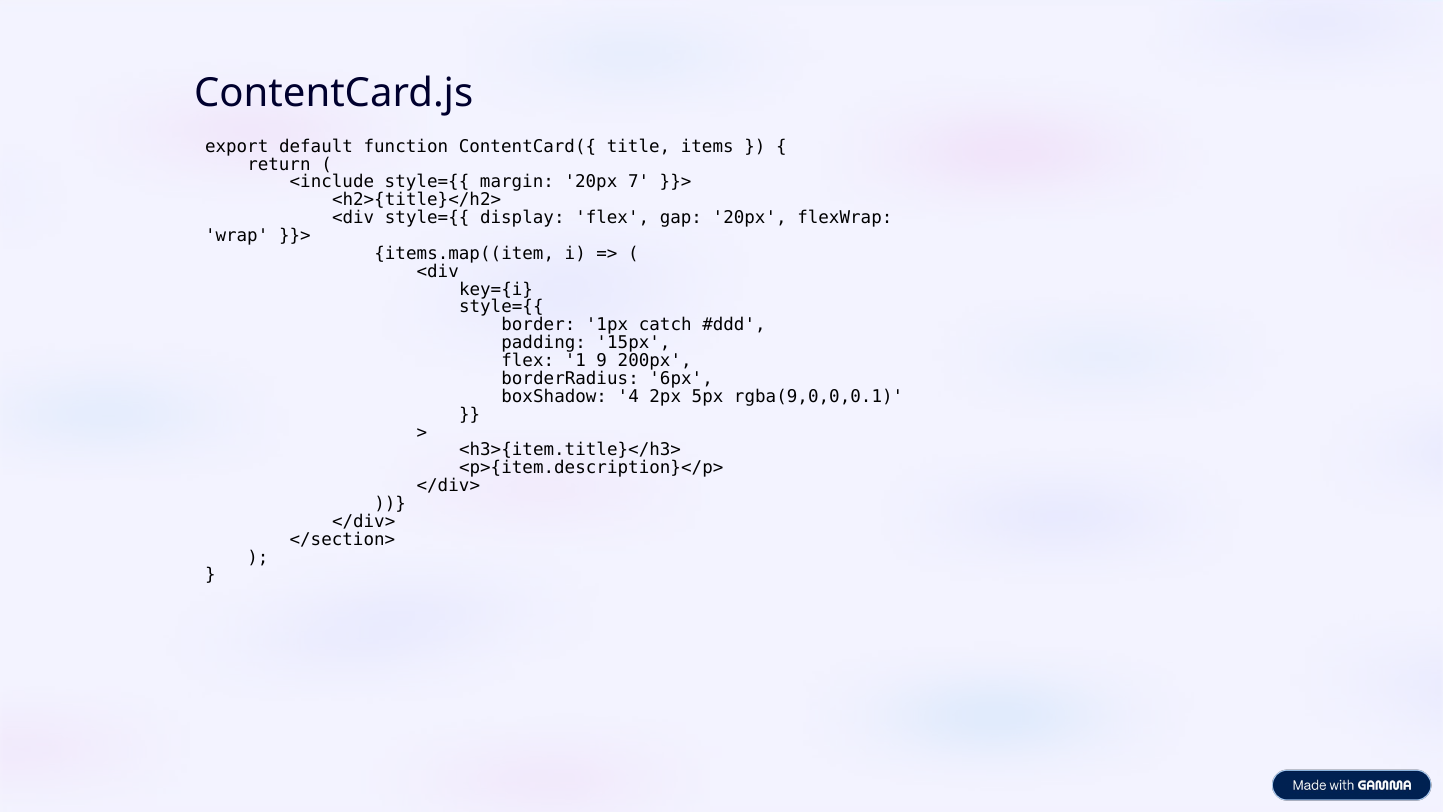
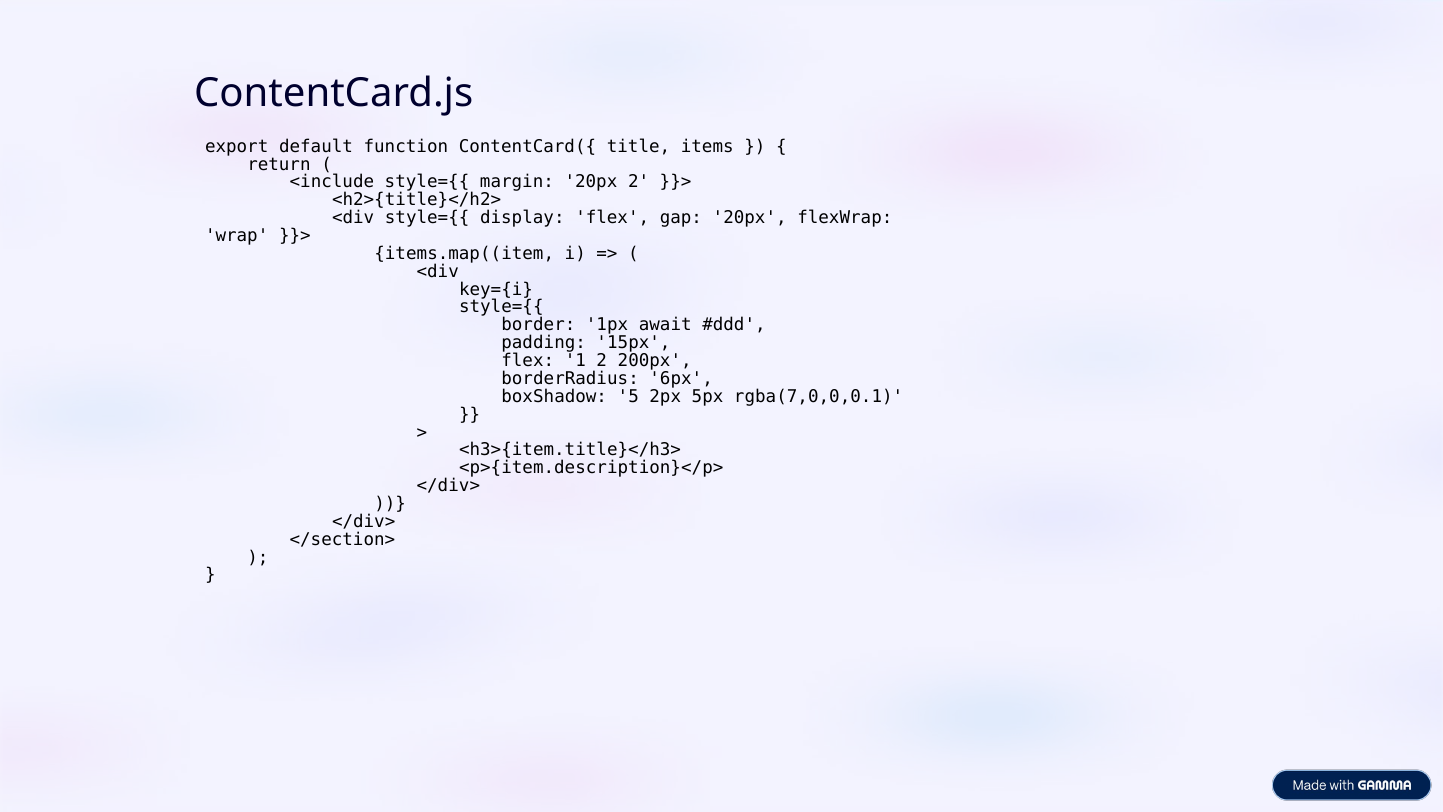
20px 7: 7 -> 2
catch: catch -> await
1 9: 9 -> 2
4: 4 -> 5
rgba(9,0,0,0.1: rgba(9,0,0,0.1 -> rgba(7,0,0,0.1
